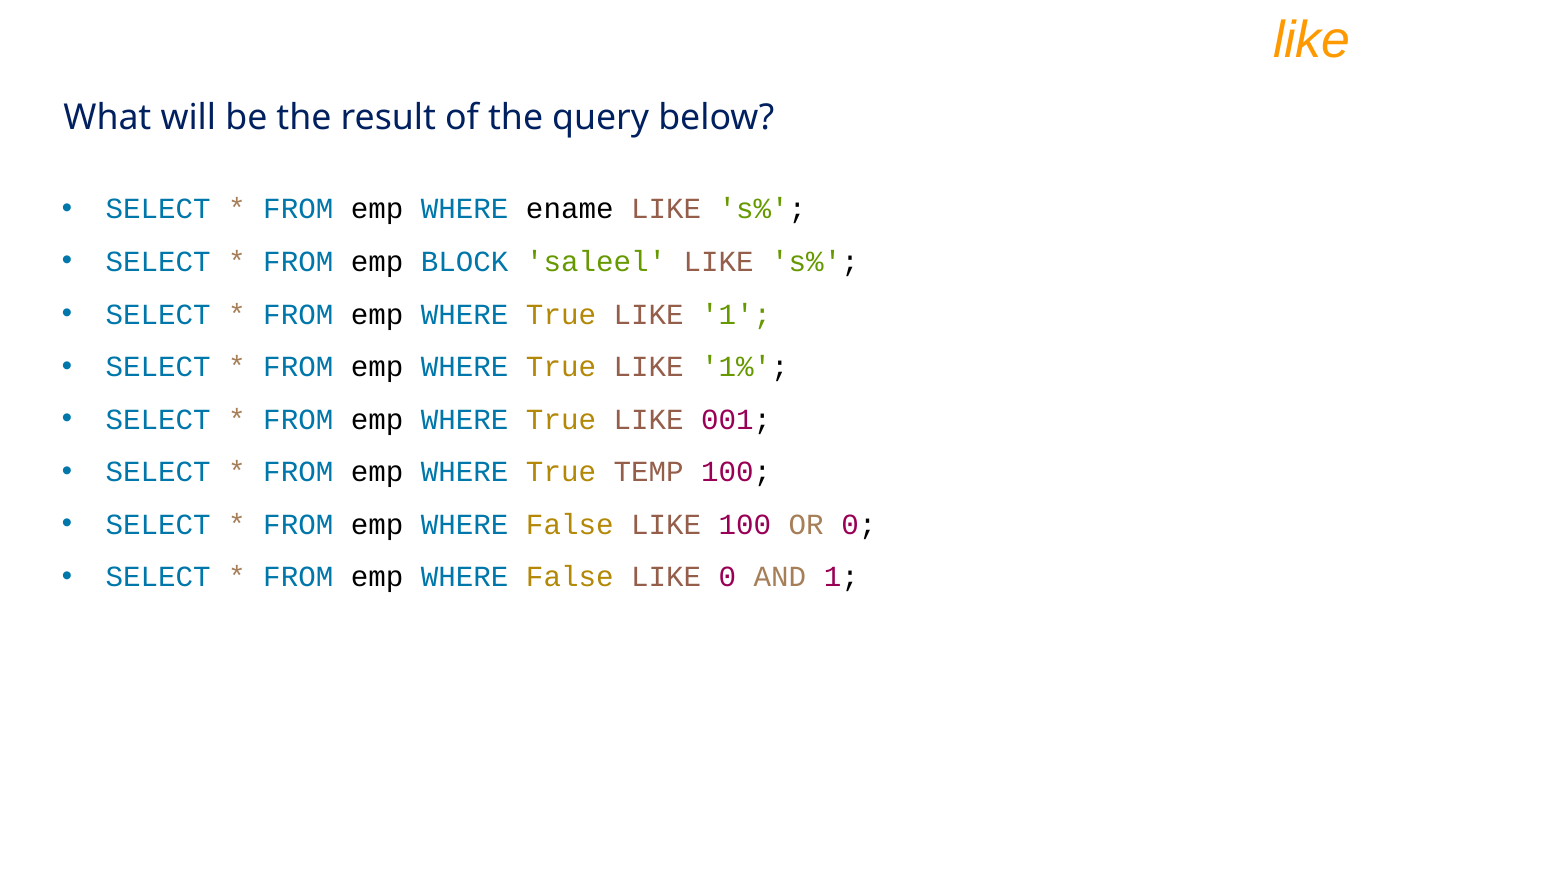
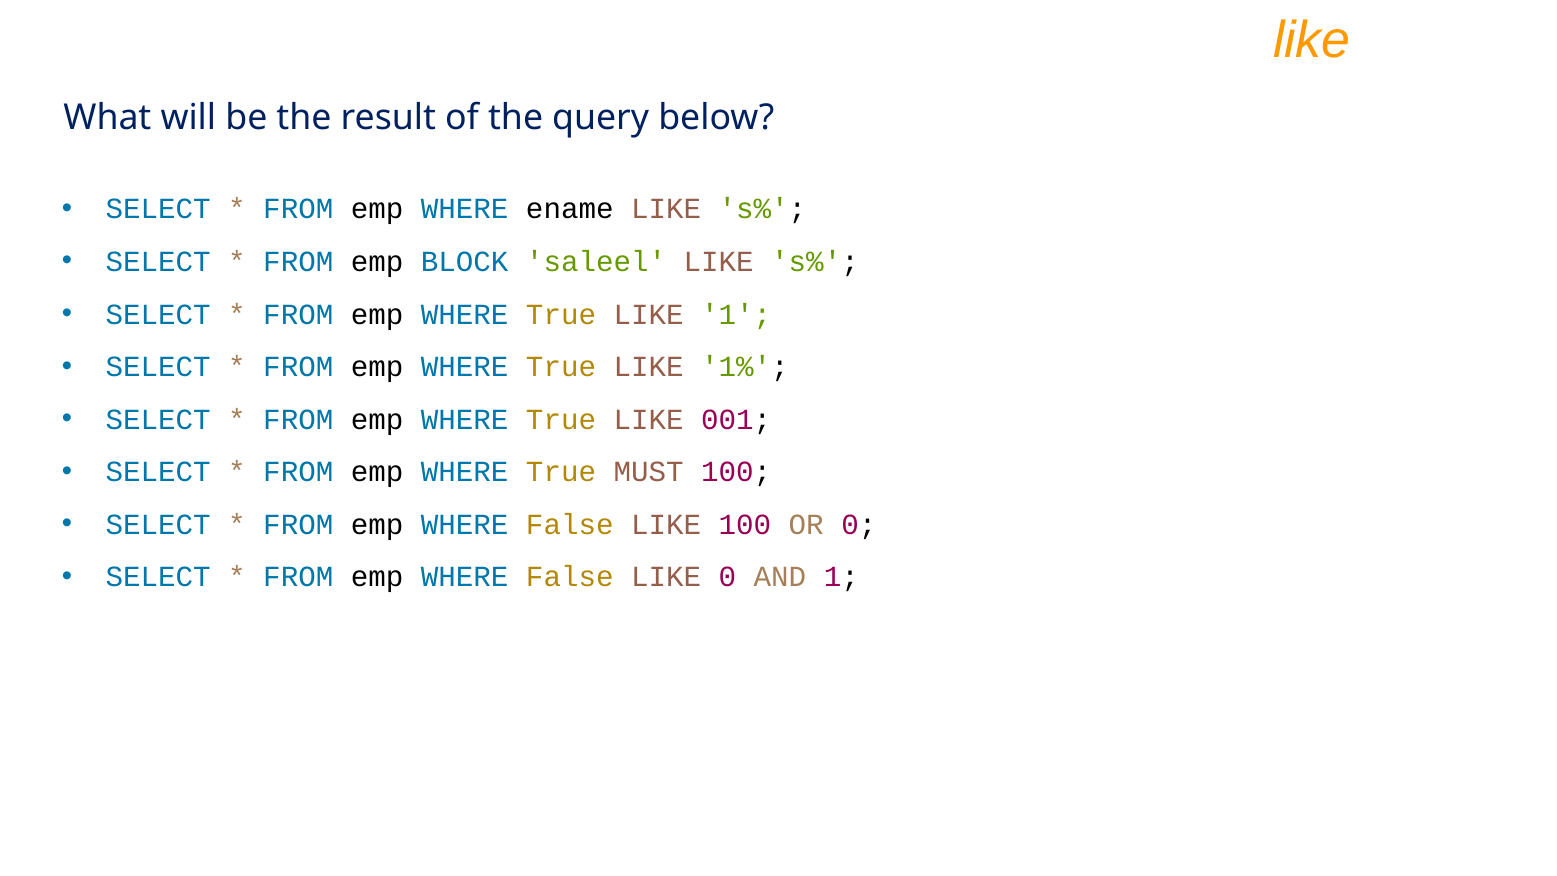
TEMP: TEMP -> MUST
